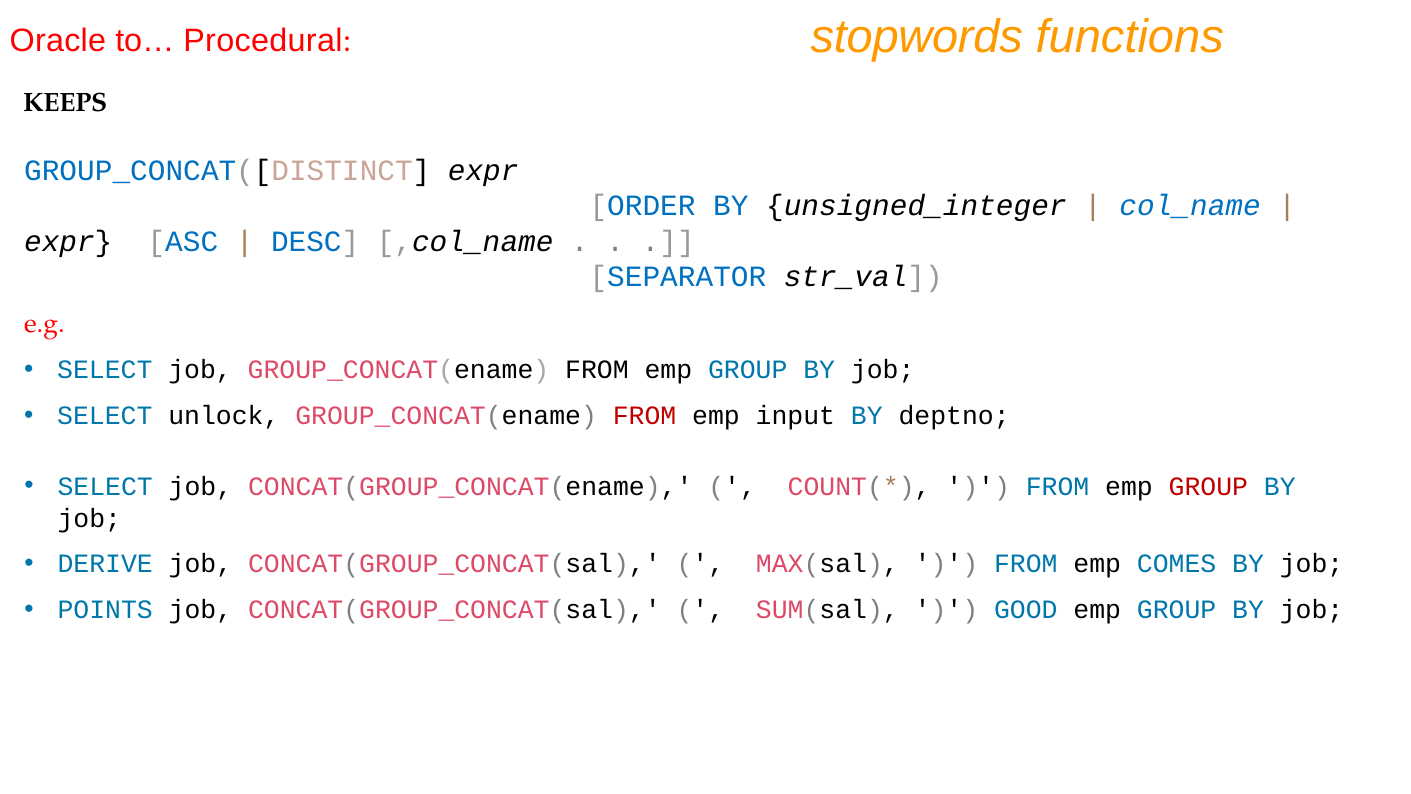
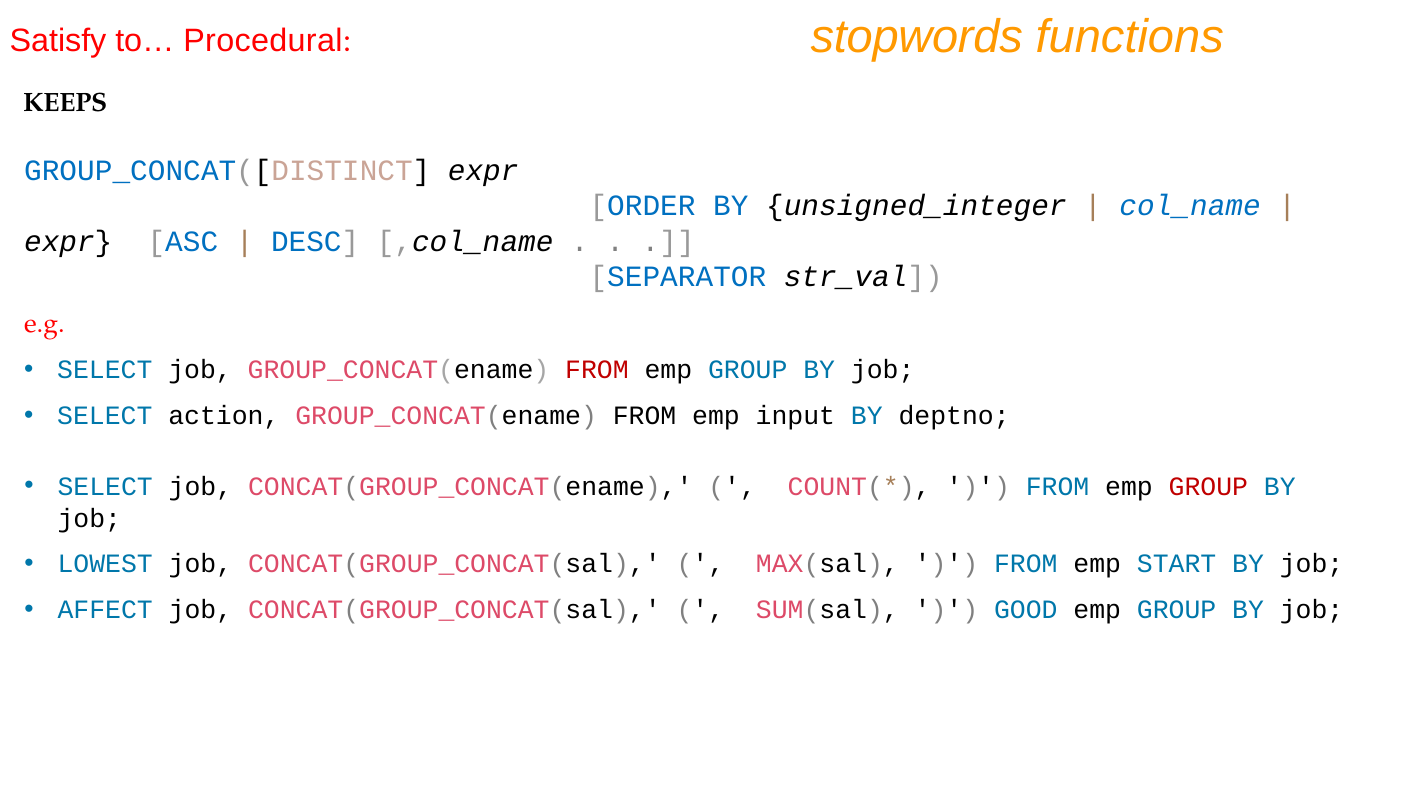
Oracle: Oracle -> Satisfy
FROM at (597, 370) colour: black -> red
unlock: unlock -> action
FROM at (645, 416) colour: red -> black
DERIVE: DERIVE -> LOWEST
COMES: COMES -> START
POINTS: POINTS -> AFFECT
